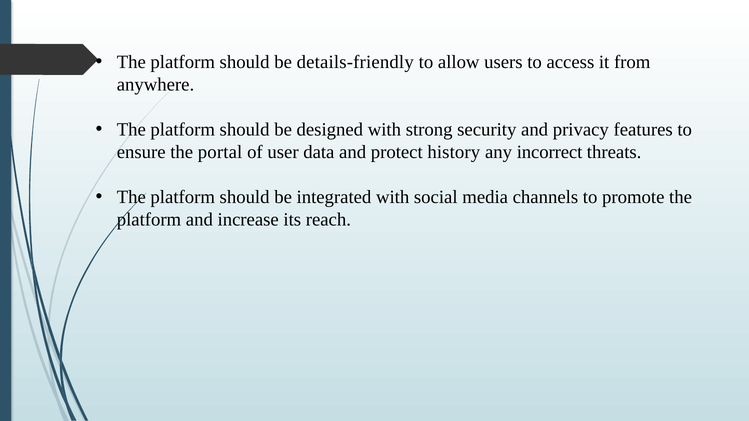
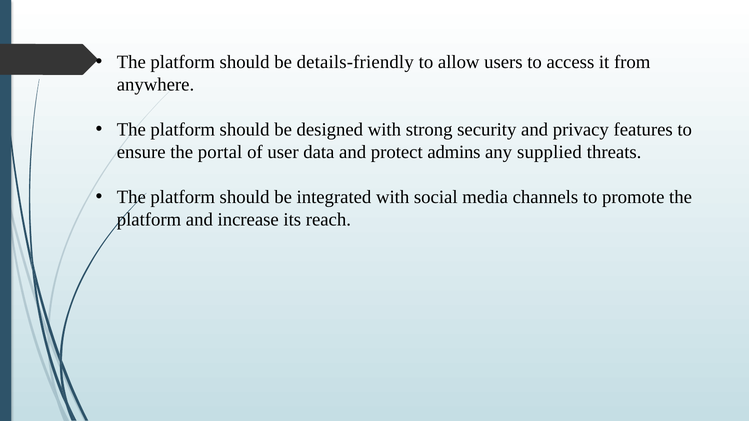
history: history -> admins
incorrect: incorrect -> supplied
